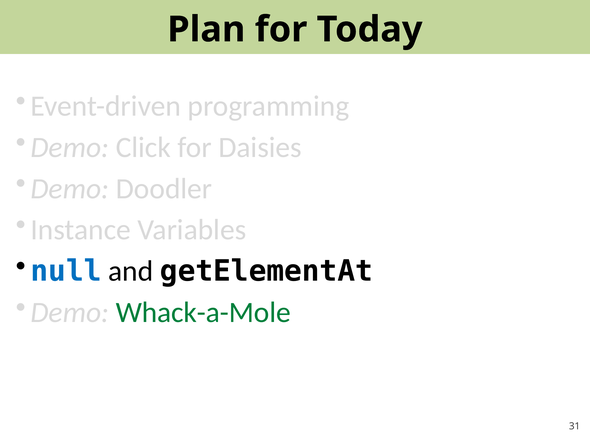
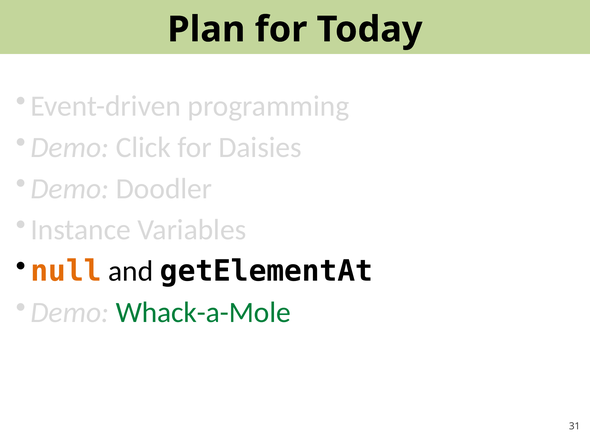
null colour: blue -> orange
